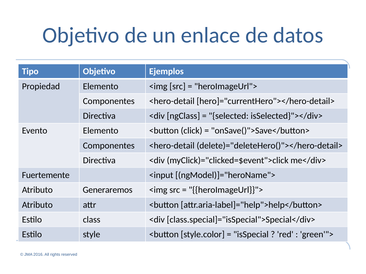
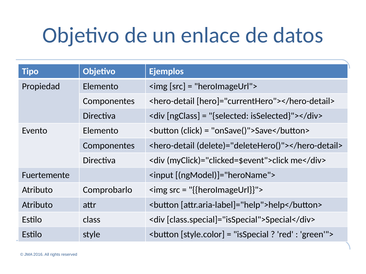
Generaremos: Generaremos -> Comprobarlo
